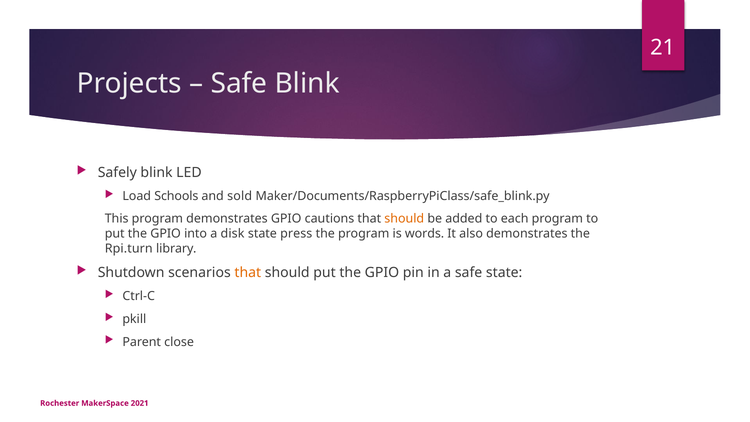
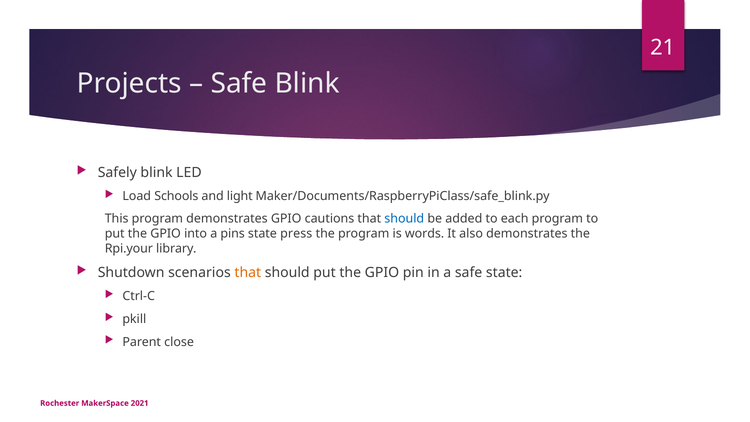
sold: sold -> light
should at (404, 219) colour: orange -> blue
disk: disk -> pins
Rpi.turn: Rpi.turn -> Rpi.your
